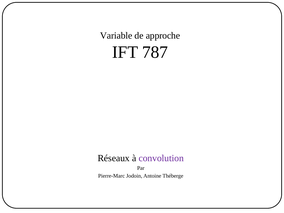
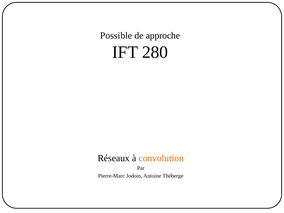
Variable: Variable -> Possible
787: 787 -> 280
convolution colour: purple -> orange
